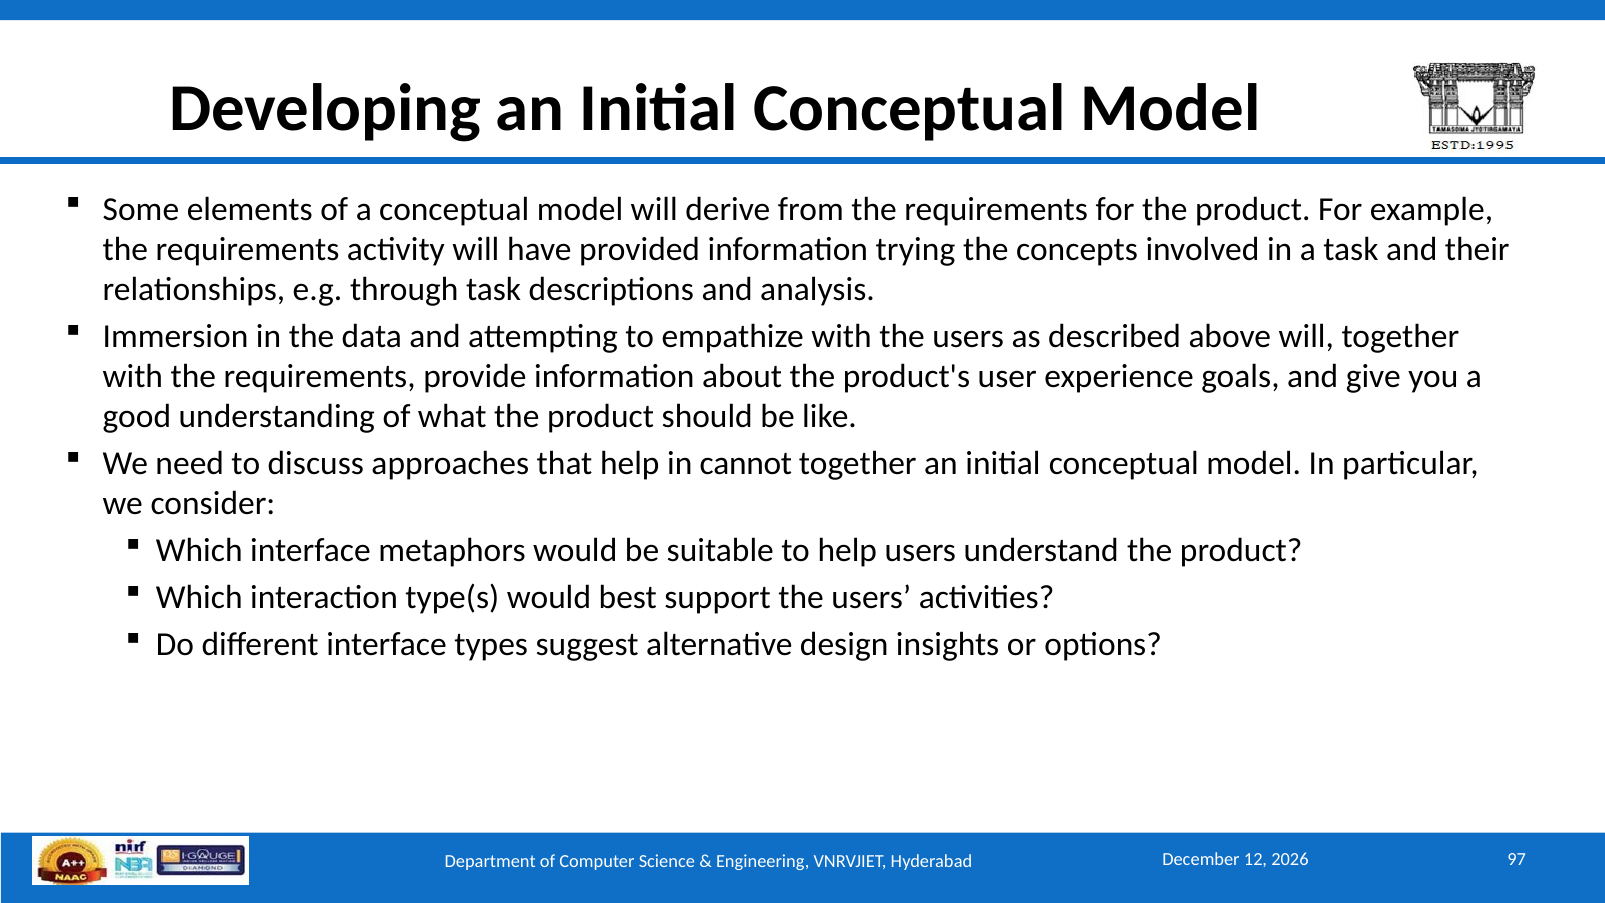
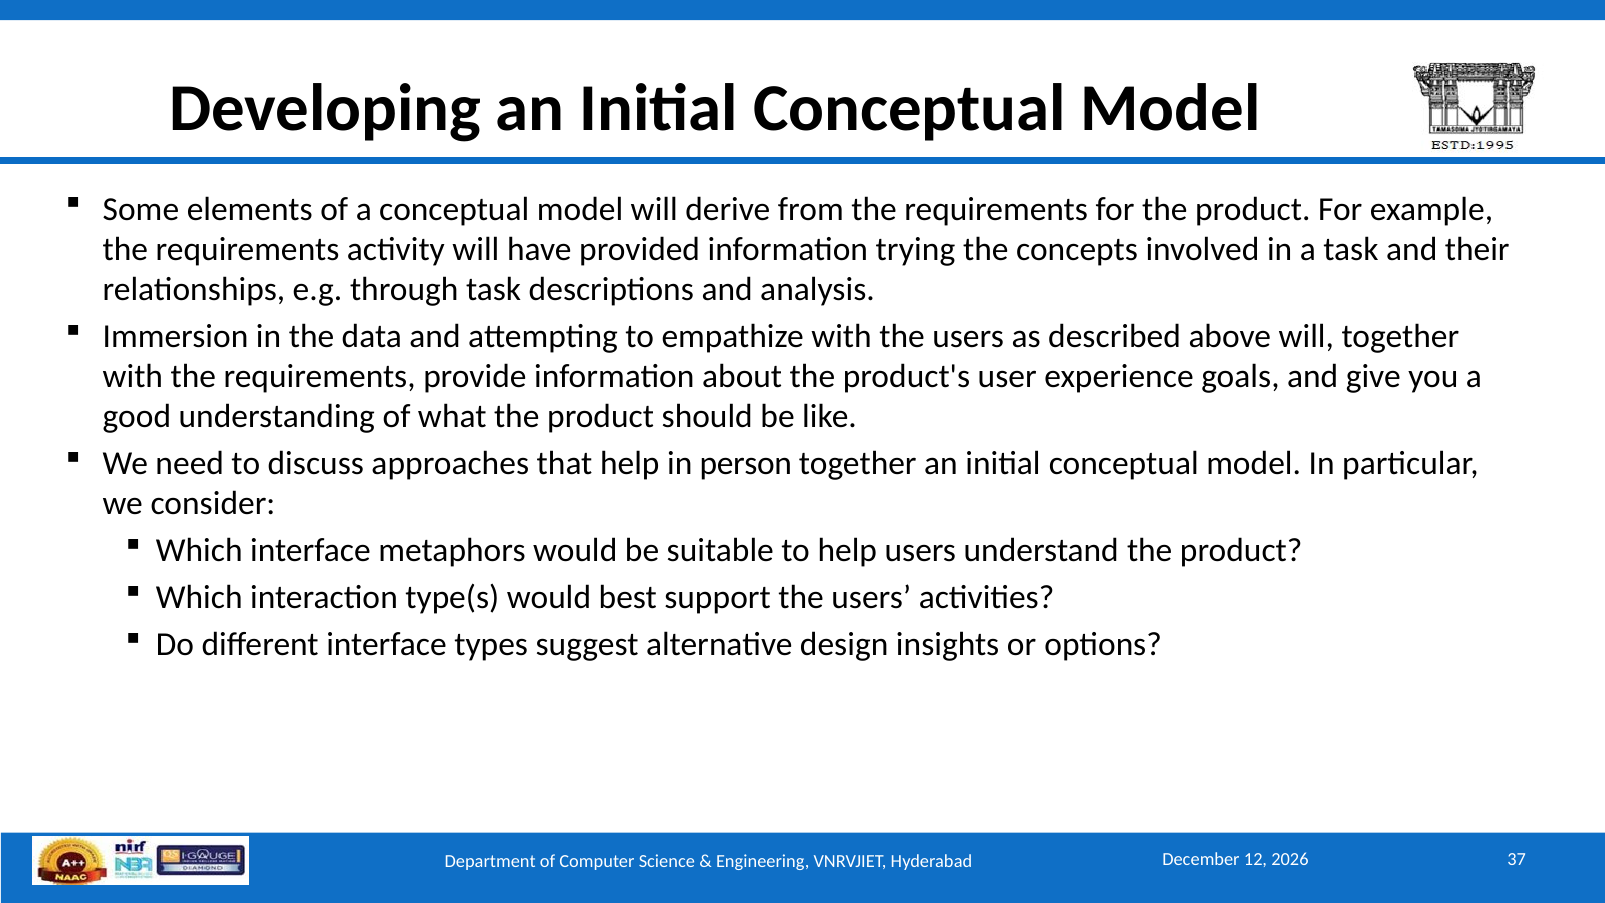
cannot: cannot -> person
97: 97 -> 37
